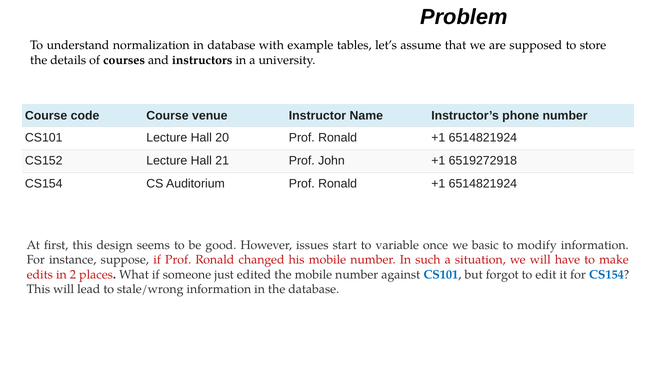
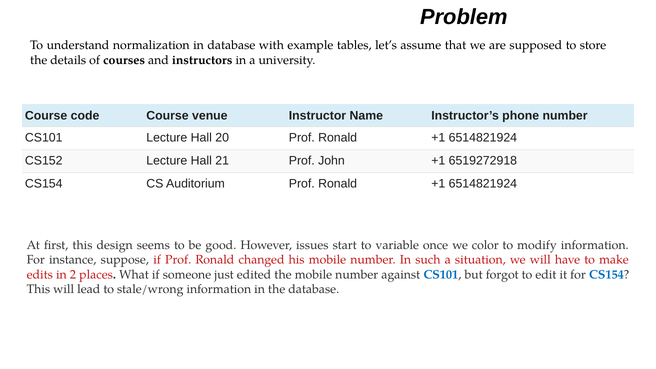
basic: basic -> color
